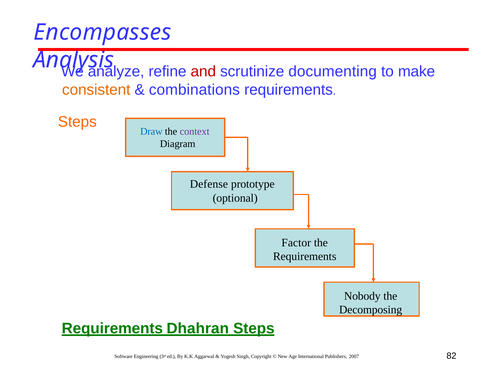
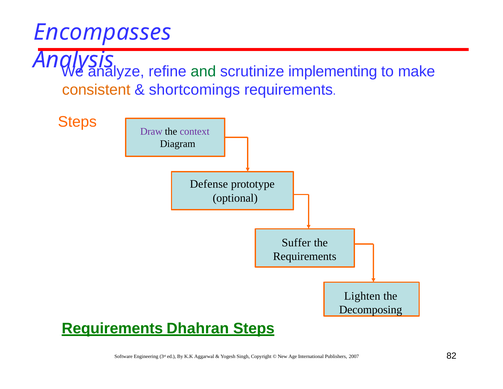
and colour: red -> green
documenting: documenting -> implementing
combinations: combinations -> shortcomings
Draw colour: blue -> purple
Factor: Factor -> Suffer
Nobody: Nobody -> Lighten
